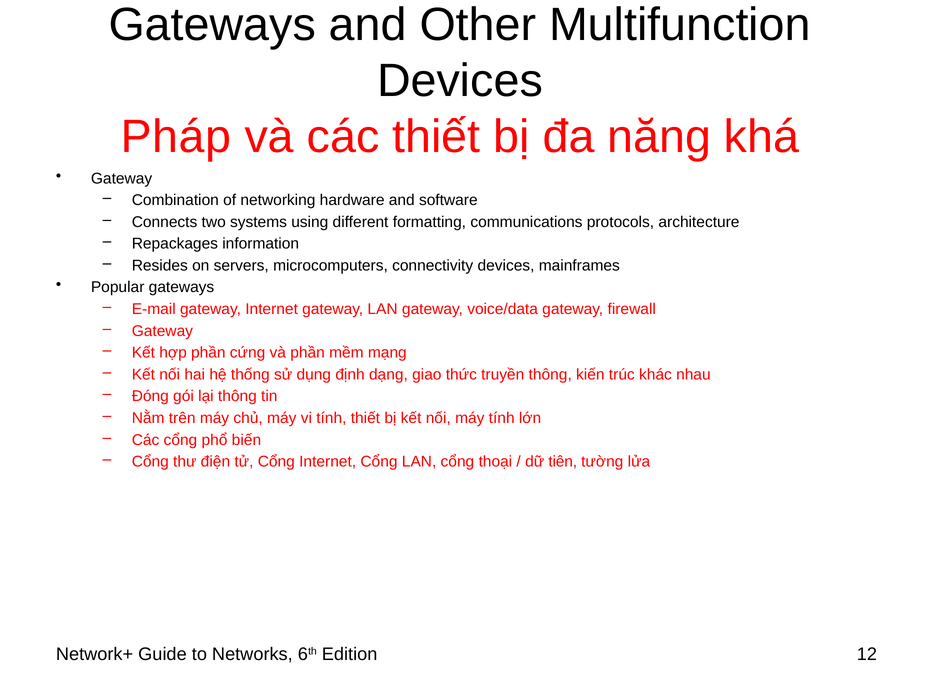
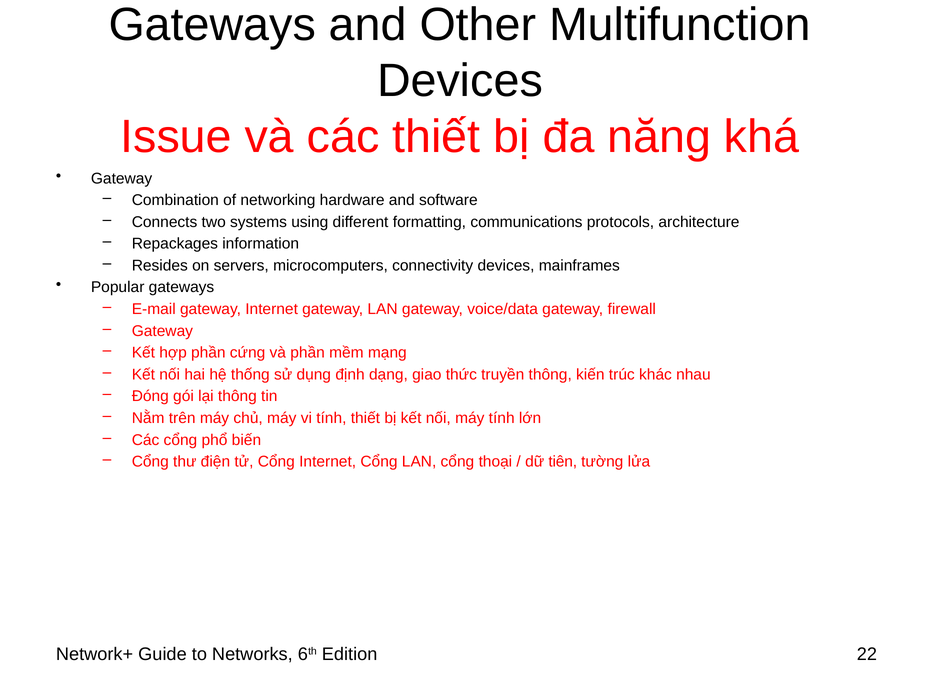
Pháp: Pháp -> Issue
12: 12 -> 22
